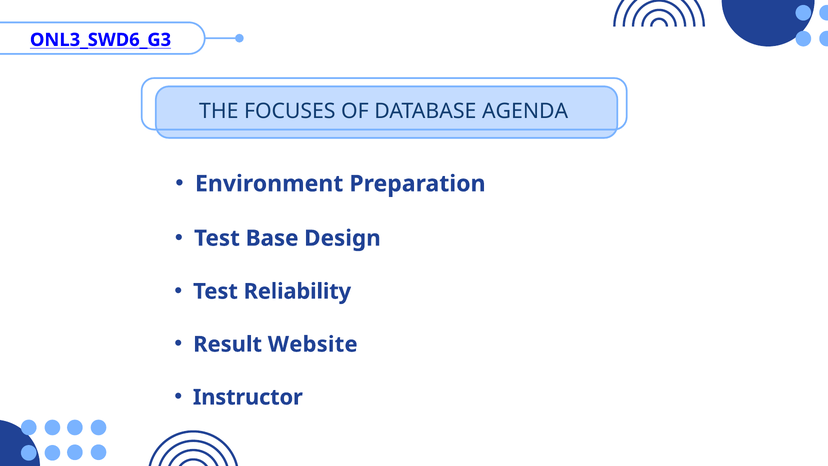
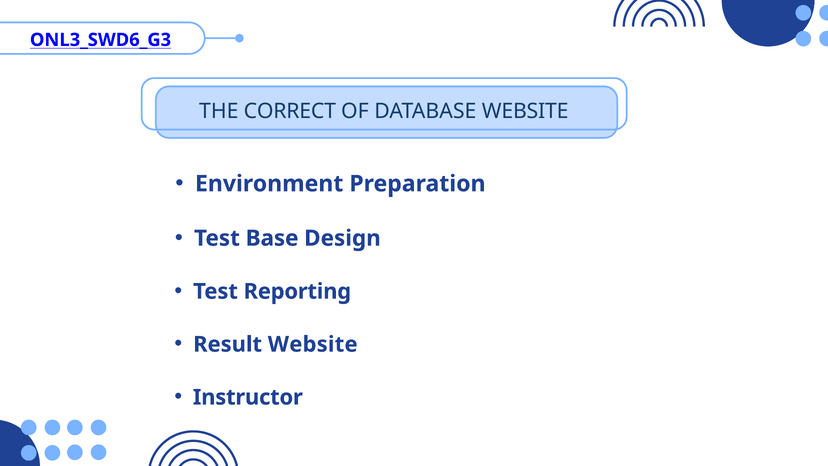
FOCUSES: FOCUSES -> CORRECT
DATABASE AGENDA: AGENDA -> WEBSITE
Reliability: Reliability -> Reporting
